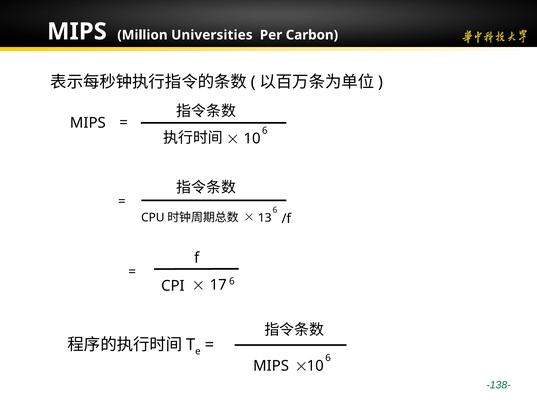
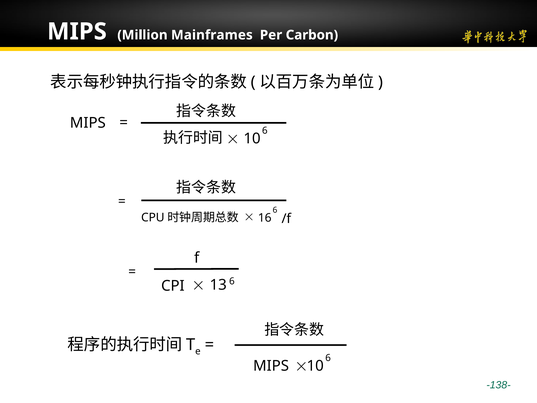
Universities: Universities -> Mainframes
13: 13 -> 16
17: 17 -> 13
